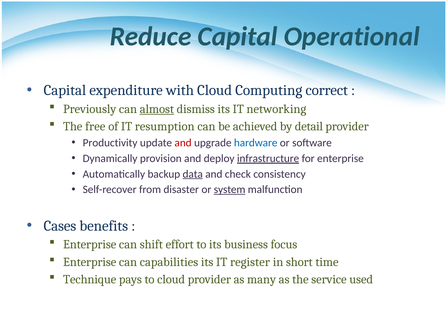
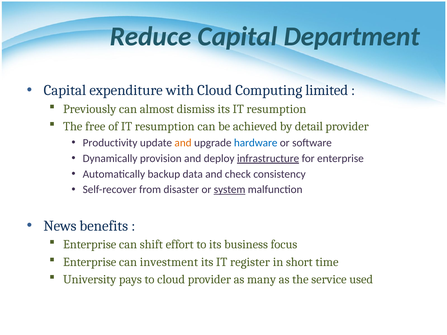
Operational: Operational -> Department
correct: correct -> limited
almost underline: present -> none
its IT networking: networking -> resumption
and at (183, 143) colour: red -> orange
data underline: present -> none
Cases: Cases -> News
capabilities: capabilities -> investment
Technique: Technique -> University
